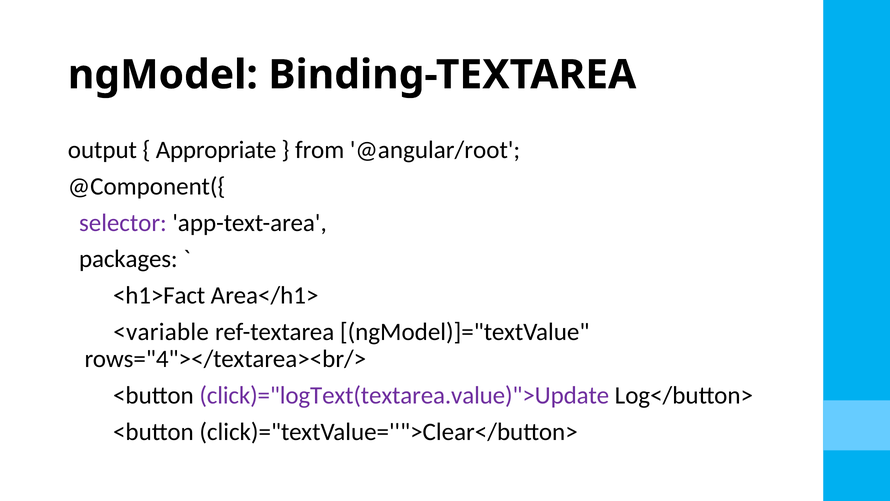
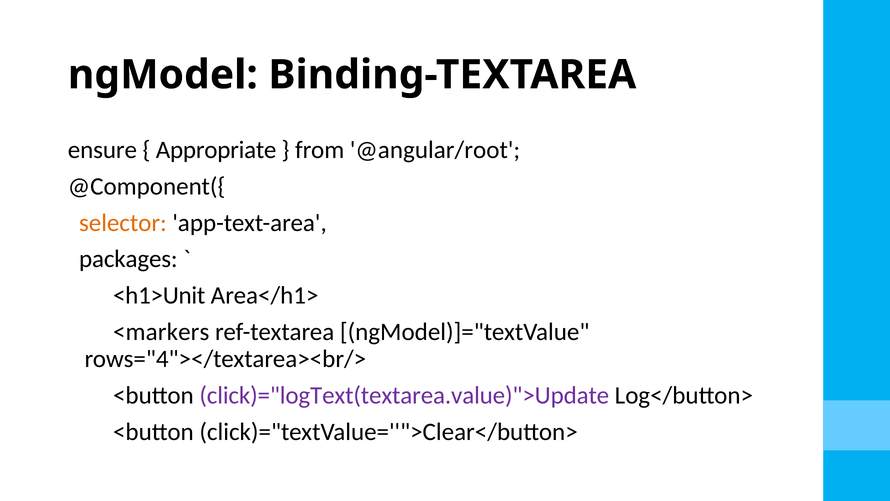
output: output -> ensure
selector colour: purple -> orange
<h1>Fact: <h1>Fact -> <h1>Unit
<variable: <variable -> <markers
